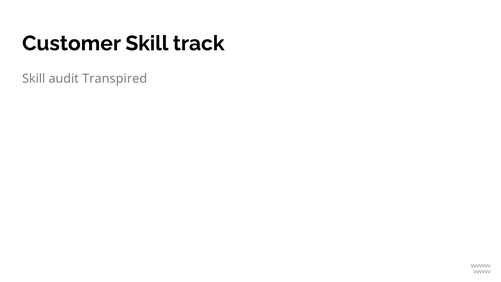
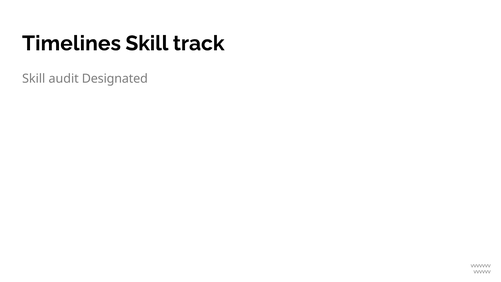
Customer: Customer -> Timelines
Transpired: Transpired -> Designated
